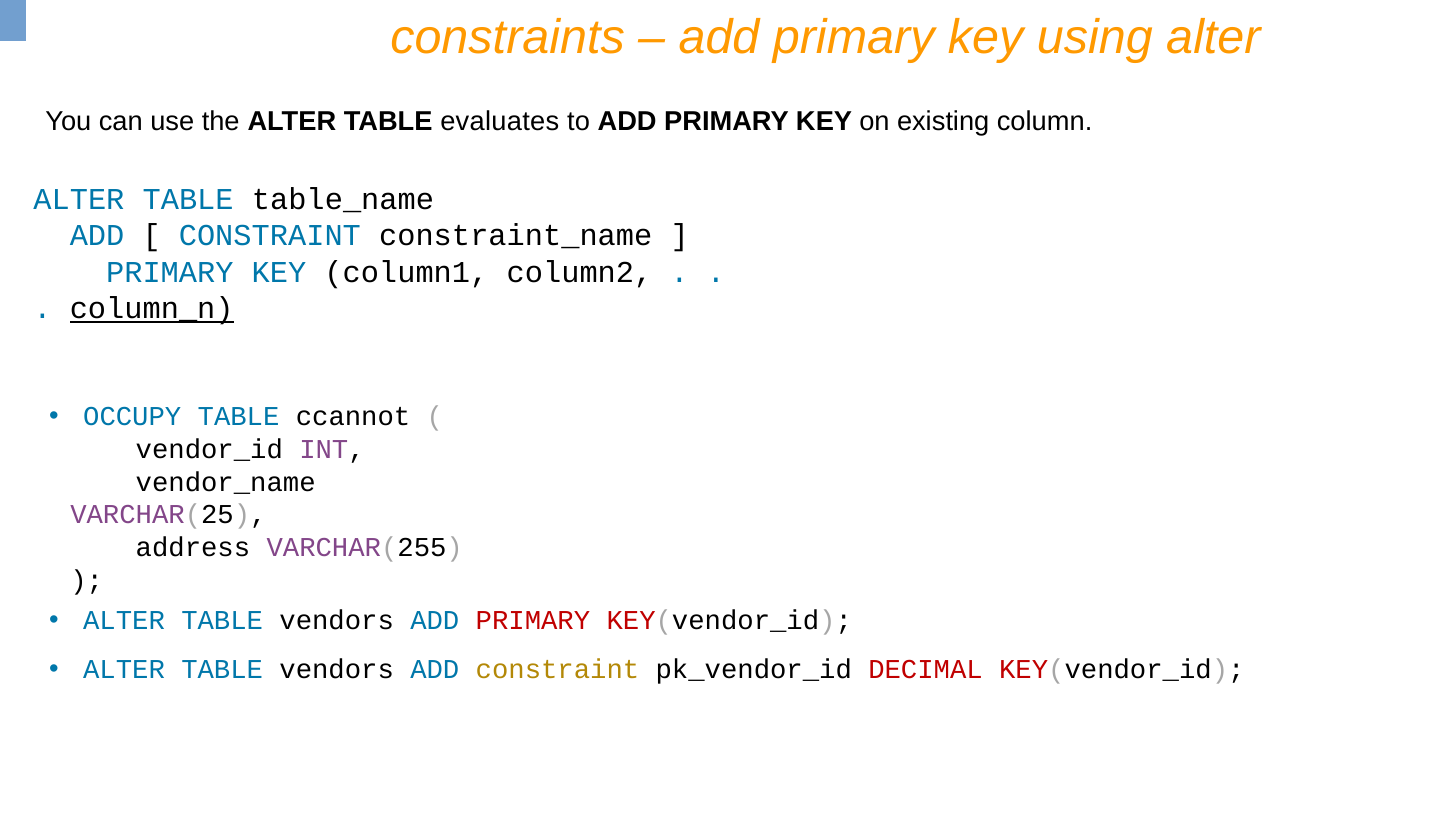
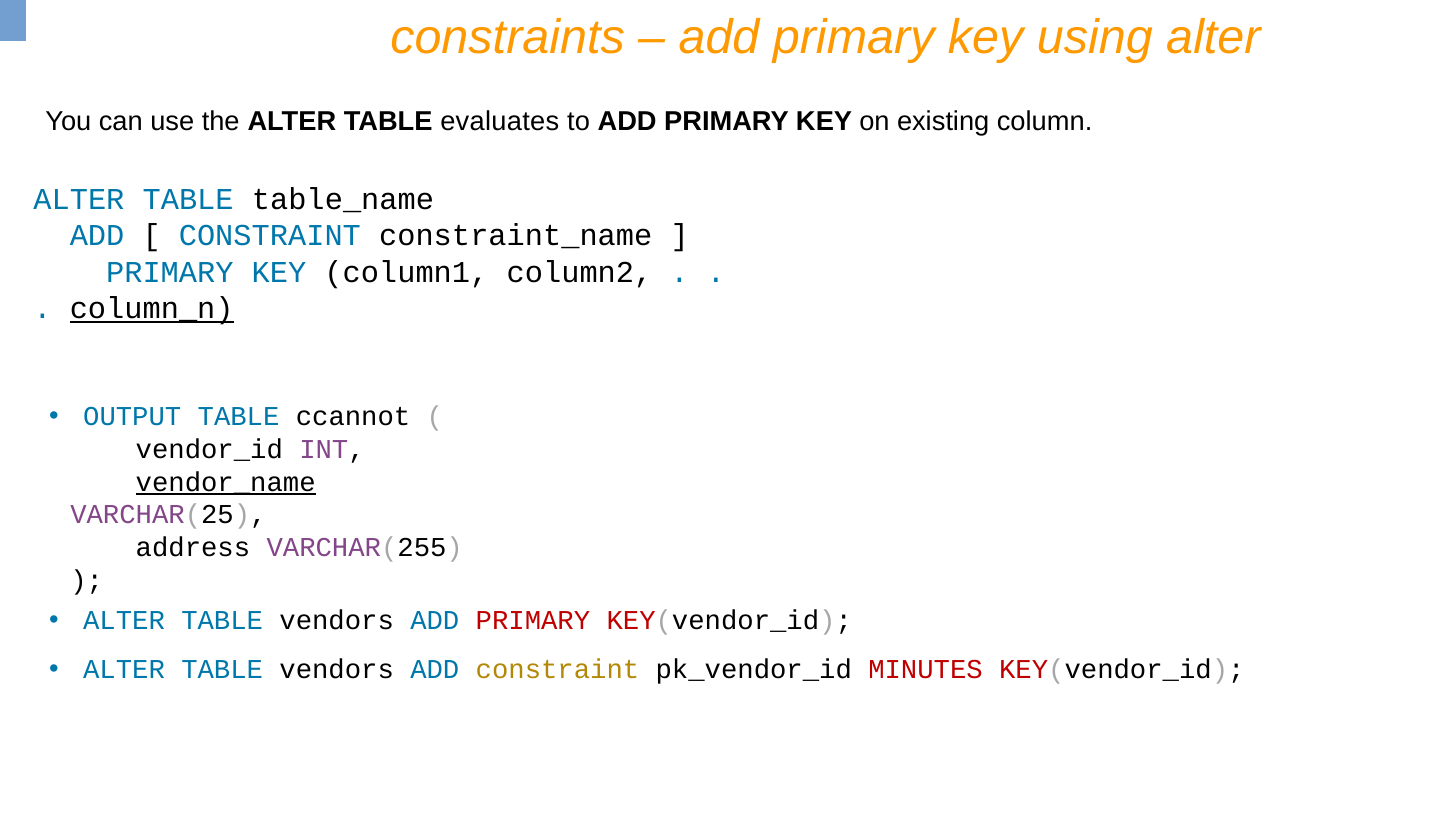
OCCUPY: OCCUPY -> OUTPUT
vendor_name underline: none -> present
DECIMAL: DECIMAL -> MINUTES
